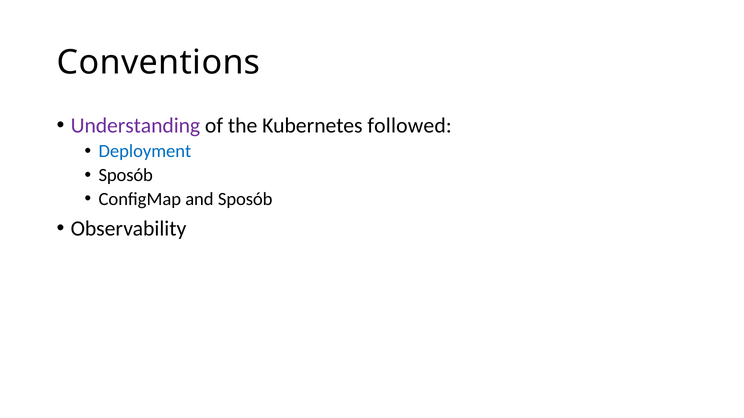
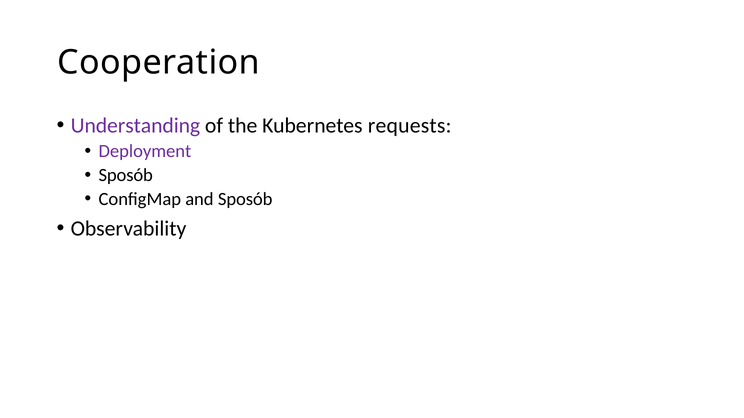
Conventions: Conventions -> Cooperation
followed: followed -> requests
Deployment colour: blue -> purple
